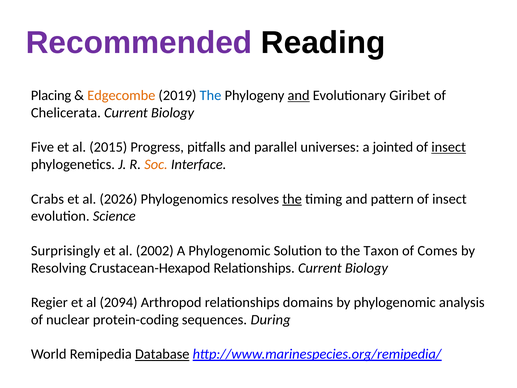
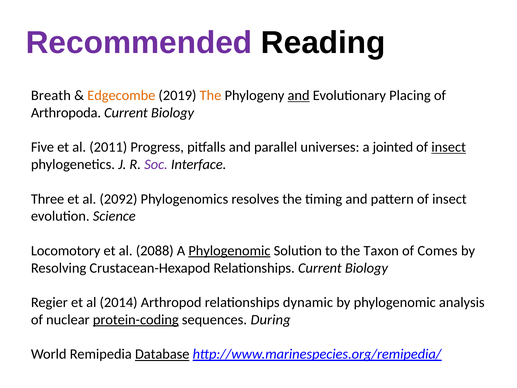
Placing: Placing -> Breath
The at (210, 95) colour: blue -> orange
Giribet: Giribet -> Placing
Chelicerata: Chelicerata -> Arthropoda
2015: 2015 -> 2011
Soc colour: orange -> purple
Crabs: Crabs -> Three
2026: 2026 -> 2092
the at (292, 199) underline: present -> none
Surprisingly: Surprisingly -> Locomotory
2002: 2002 -> 2088
Phylogenomic at (229, 251) underline: none -> present
2094: 2094 -> 2014
domains: domains -> dynamic
protein-coding underline: none -> present
